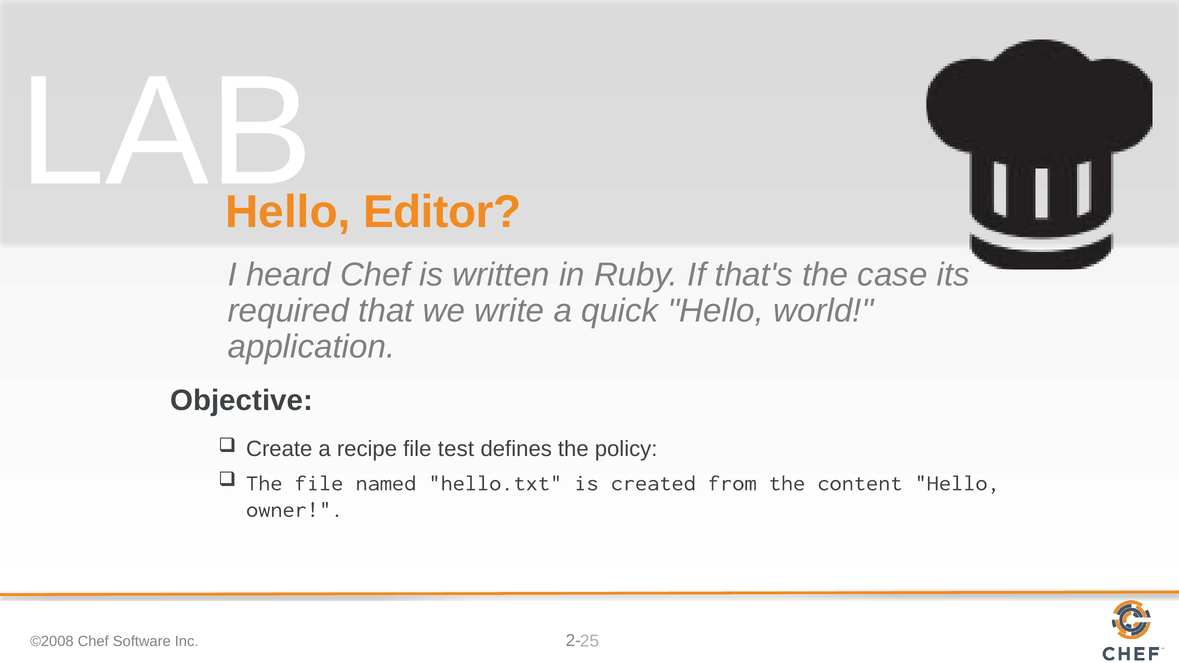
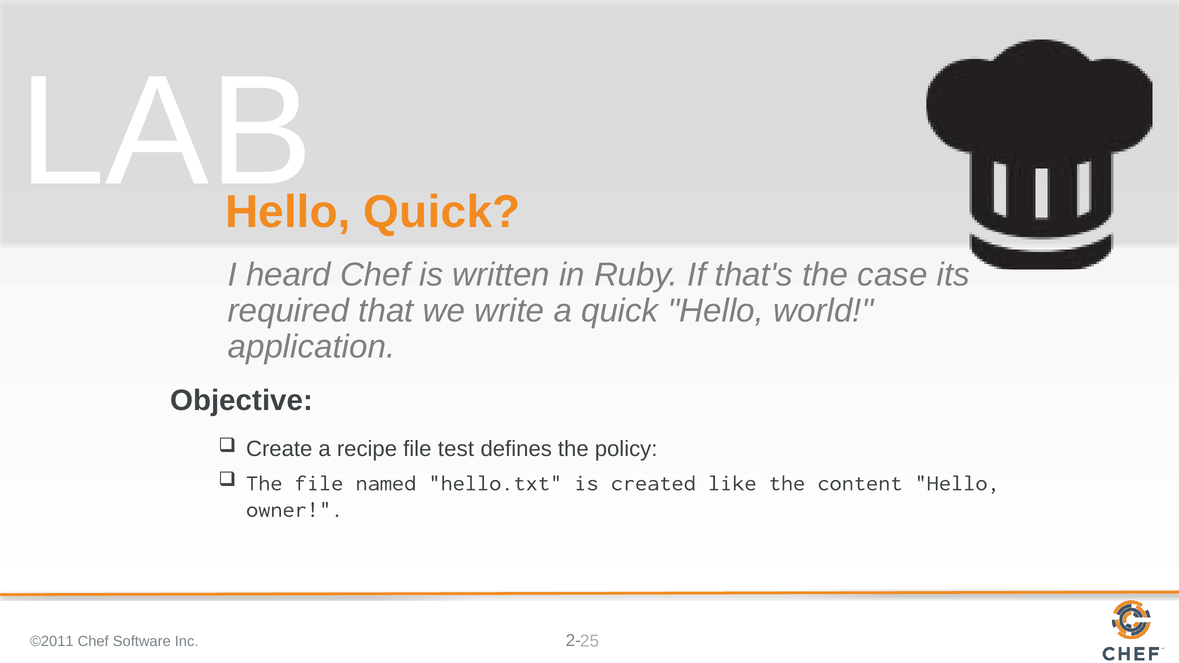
Editor at (442, 212): Editor -> Quick
from: from -> like
©2008: ©2008 -> ©2011
